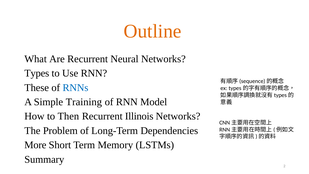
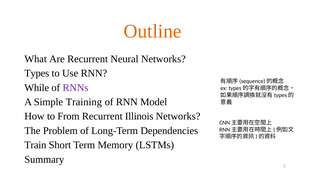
These: These -> While
RNNs colour: blue -> purple
Then: Then -> From
More: More -> Train
